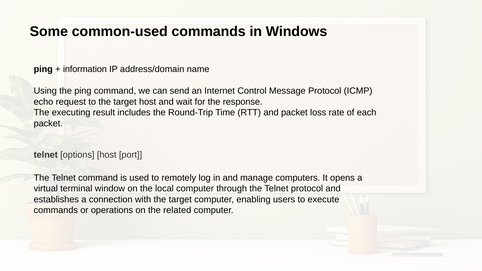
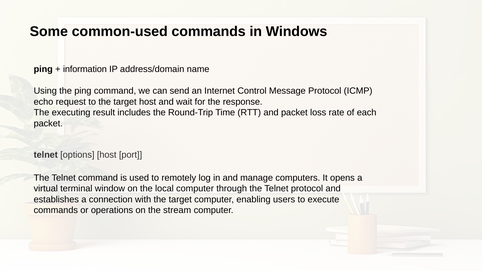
related: related -> stream
